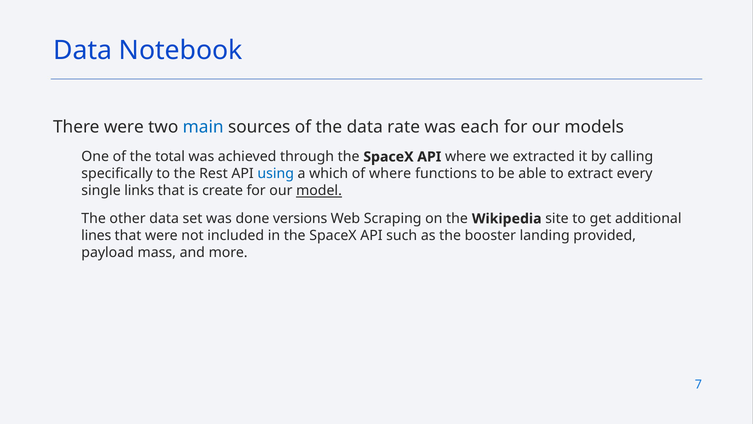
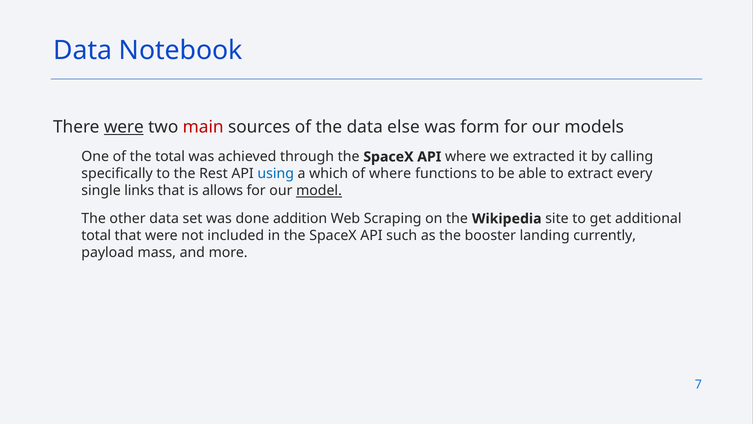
were at (124, 127) underline: none -> present
main colour: blue -> red
rate: rate -> else
each: each -> form
create: create -> allows
versions: versions -> addition
lines at (96, 235): lines -> total
provided: provided -> currently
